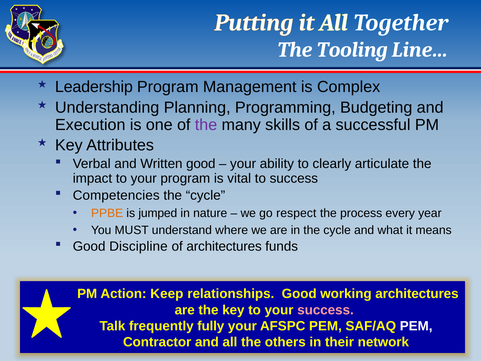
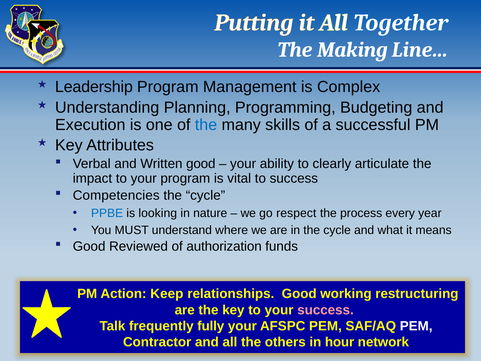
Tooling: Tooling -> Making
the at (206, 125) colour: purple -> blue
PPBE colour: orange -> blue
jumped: jumped -> looking
Discipline: Discipline -> Reviewed
of architectures: architectures -> authorization
working architectures: architectures -> restructuring
their: their -> hour
